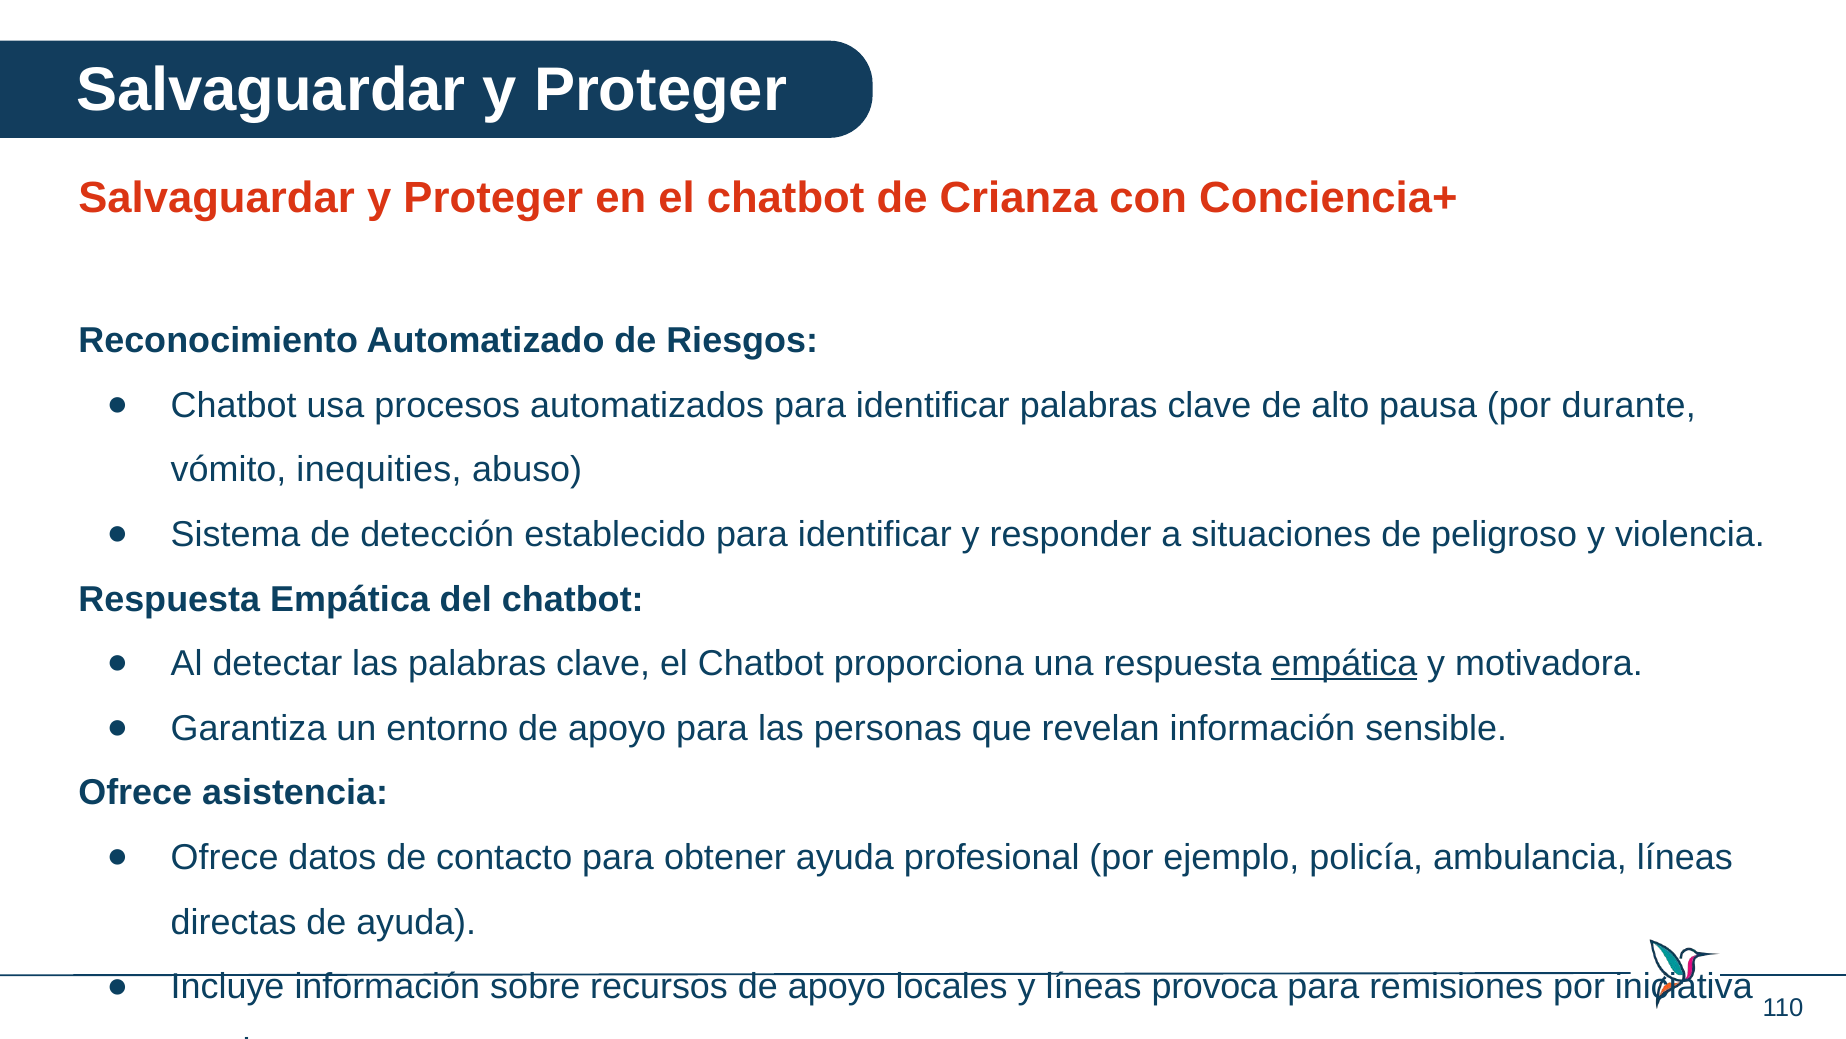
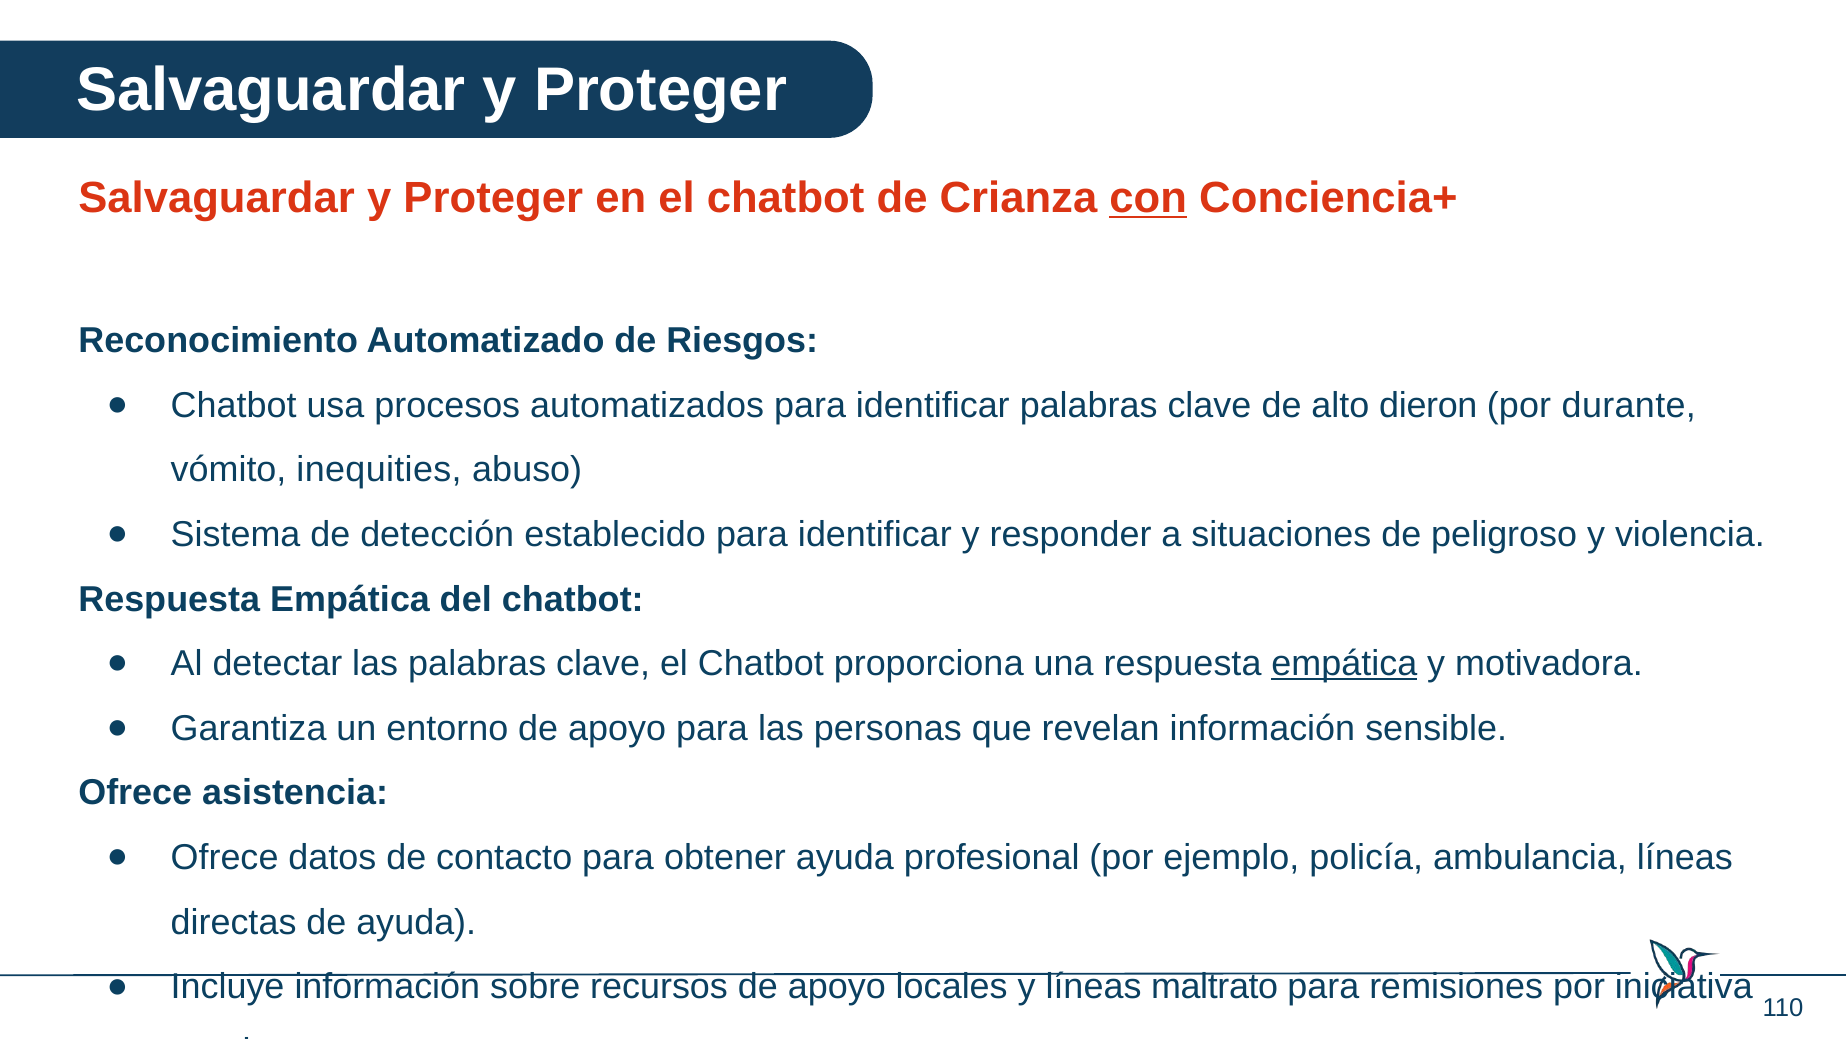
con at (1148, 198) underline: none -> present
pausa: pausa -> dieron
provoca: provoca -> maltrato
